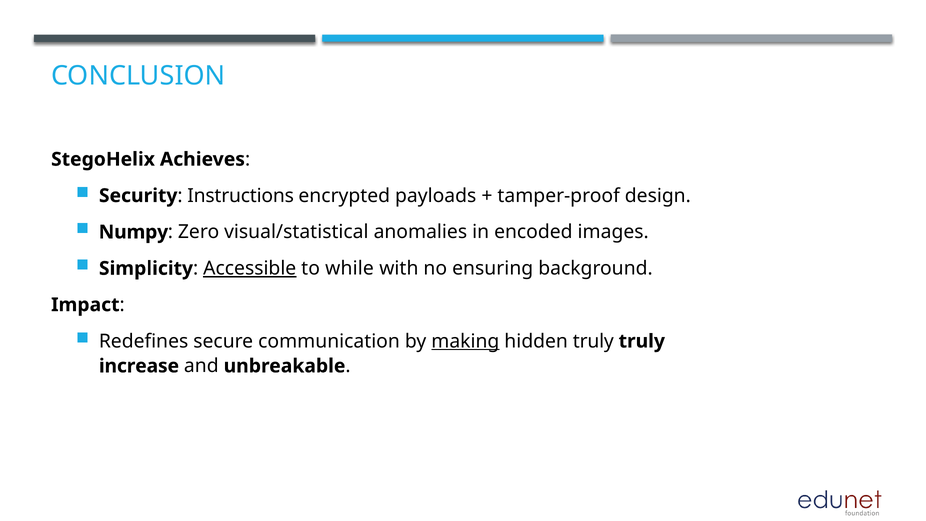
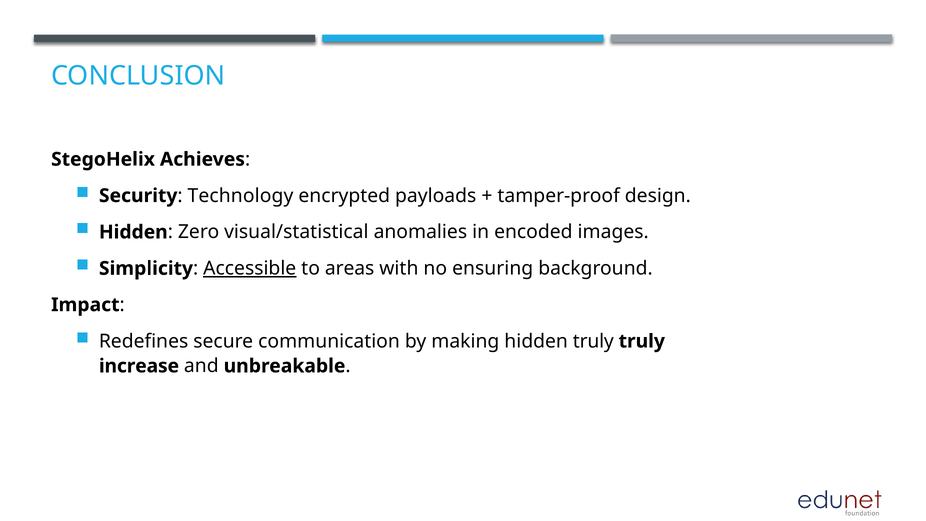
Instructions: Instructions -> Technology
Numpy at (133, 232): Numpy -> Hidden
while: while -> areas
making underline: present -> none
